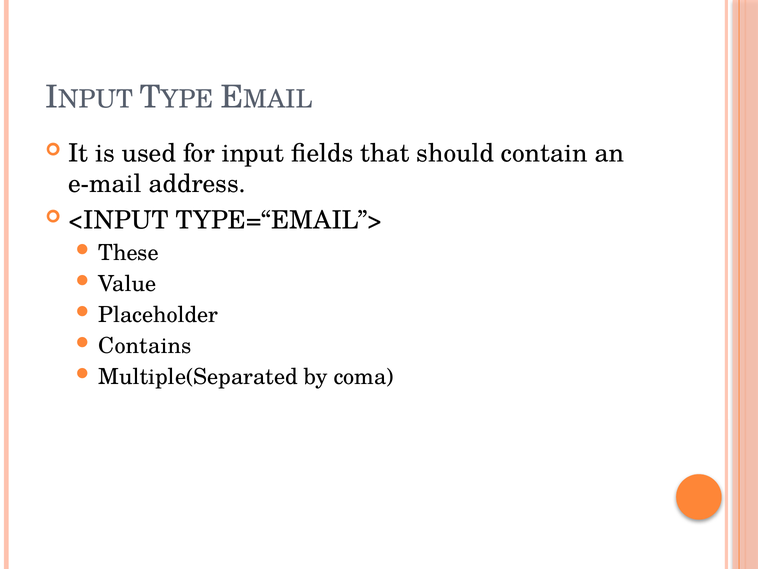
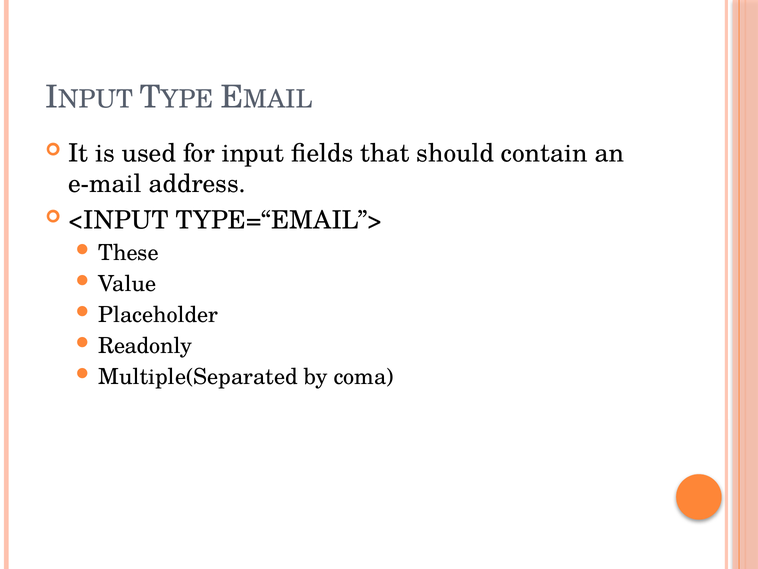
Contains: Contains -> Readonly
